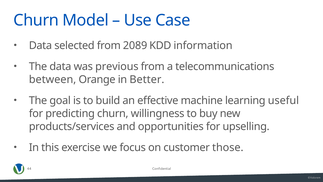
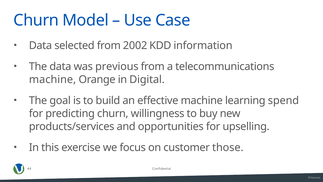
2089: 2089 -> 2002
between at (53, 79): between -> machine
Better: Better -> Digital
useful: useful -> spend
